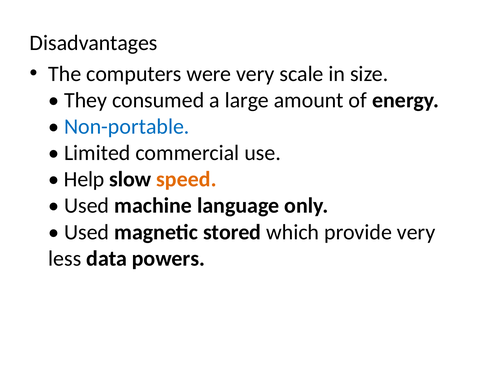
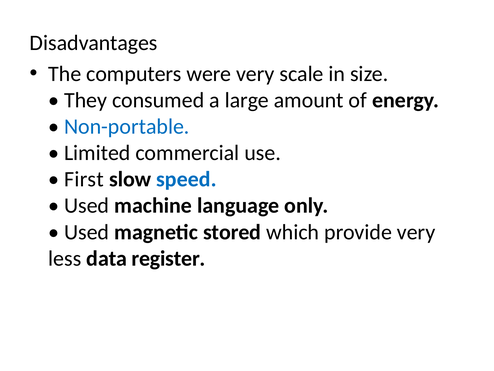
Help: Help -> First
speed colour: orange -> blue
powers: powers -> register
